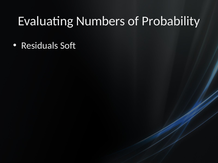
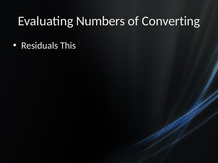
Probability: Probability -> Converting
Soft: Soft -> This
